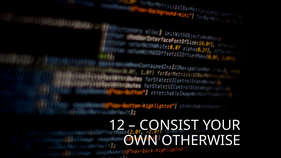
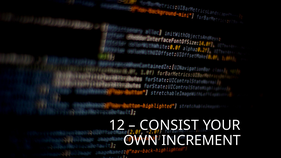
OTHERWISE: OTHERWISE -> INCREMENT
